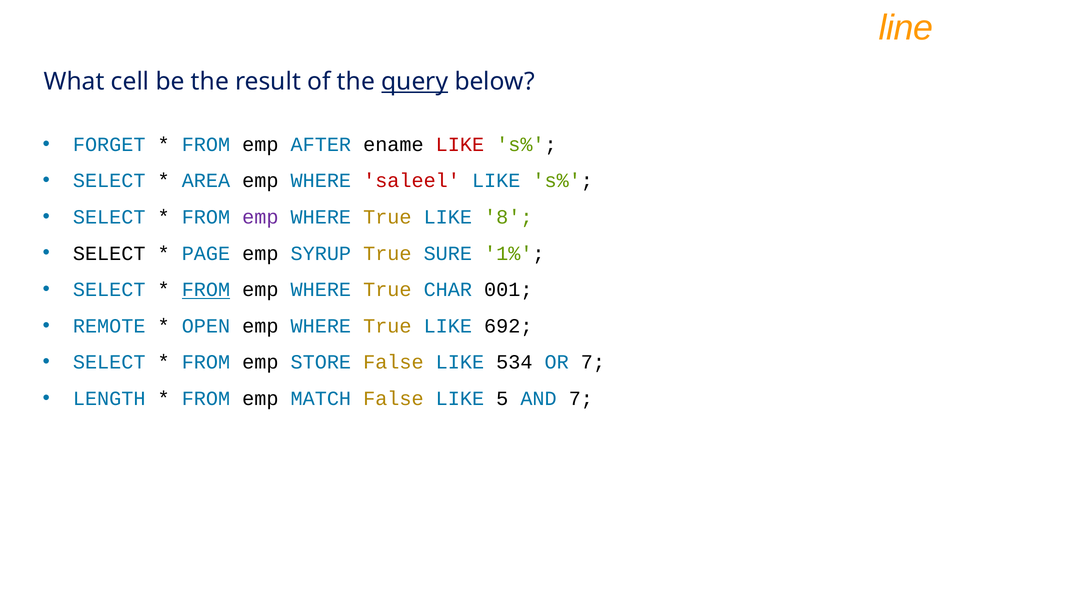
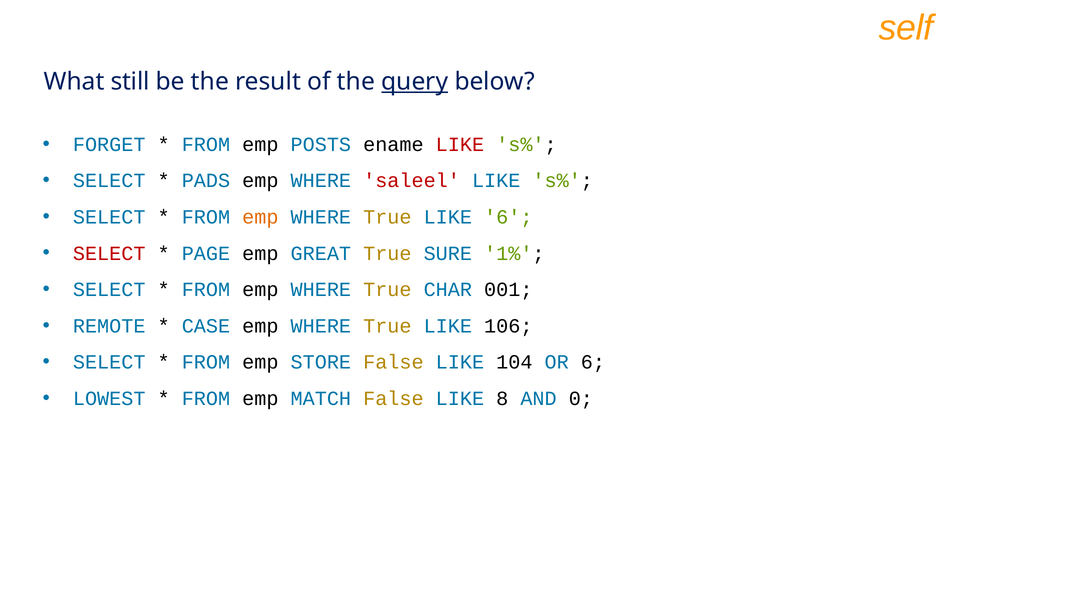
line: line -> self
cell: cell -> still
AFTER: AFTER -> POSTS
AREA: AREA -> PADS
emp at (260, 217) colour: purple -> orange
LIKE 8: 8 -> 6
SELECT at (109, 253) colour: black -> red
SYRUP: SYRUP -> GREAT
FROM at (206, 290) underline: present -> none
OPEN: OPEN -> CASE
692: 692 -> 106
534: 534 -> 104
OR 7: 7 -> 6
LENGTH: LENGTH -> LOWEST
5: 5 -> 8
AND 7: 7 -> 0
